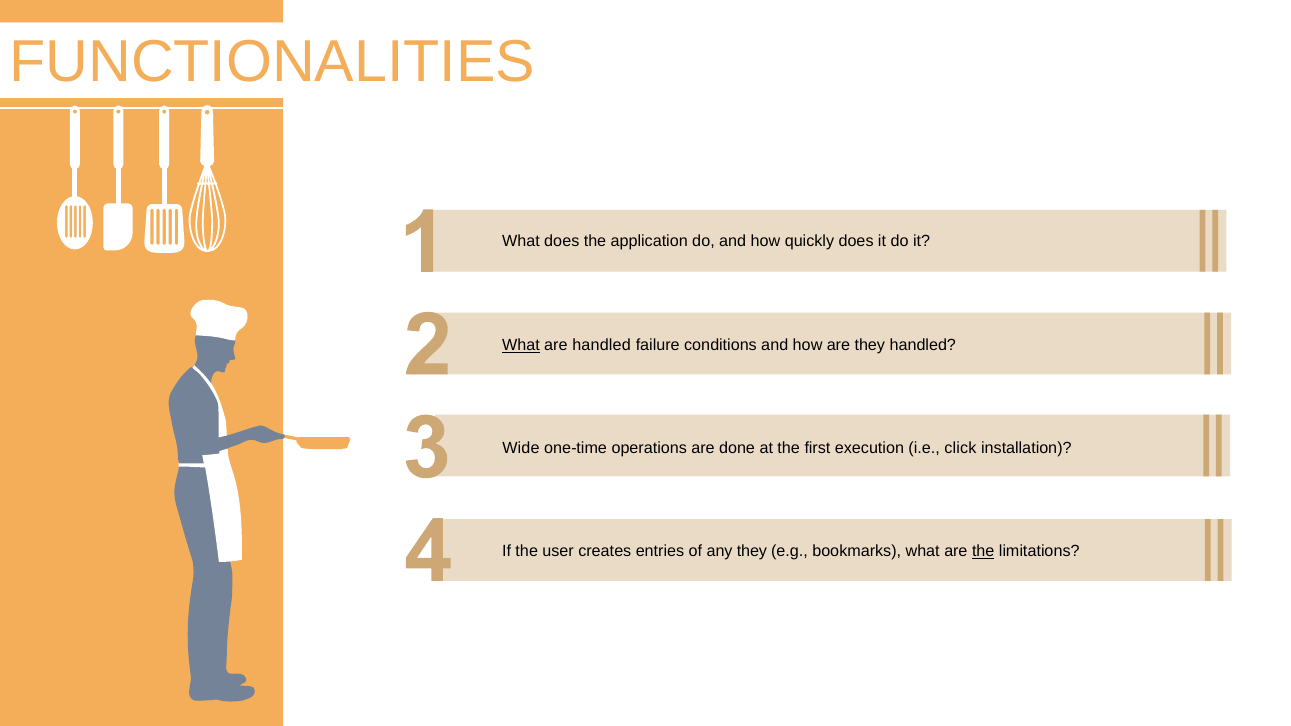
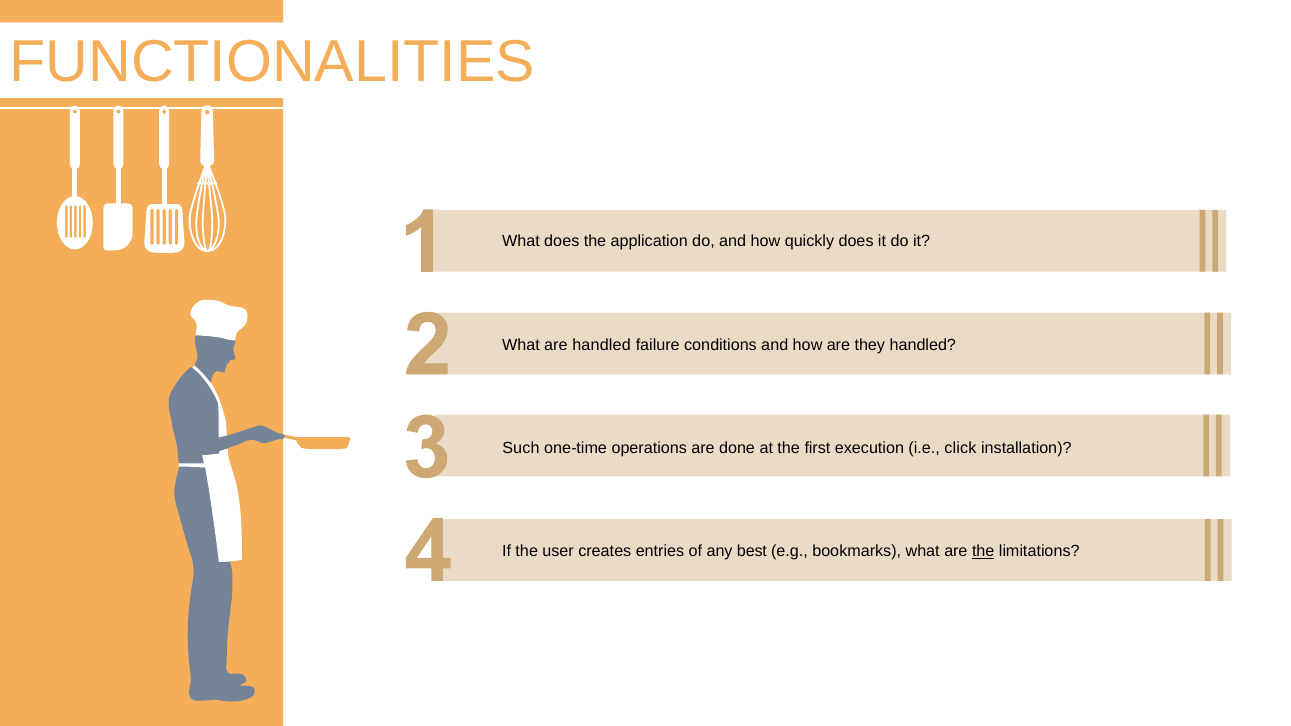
What at (521, 345) underline: present -> none
Wide: Wide -> Such
any they: they -> best
